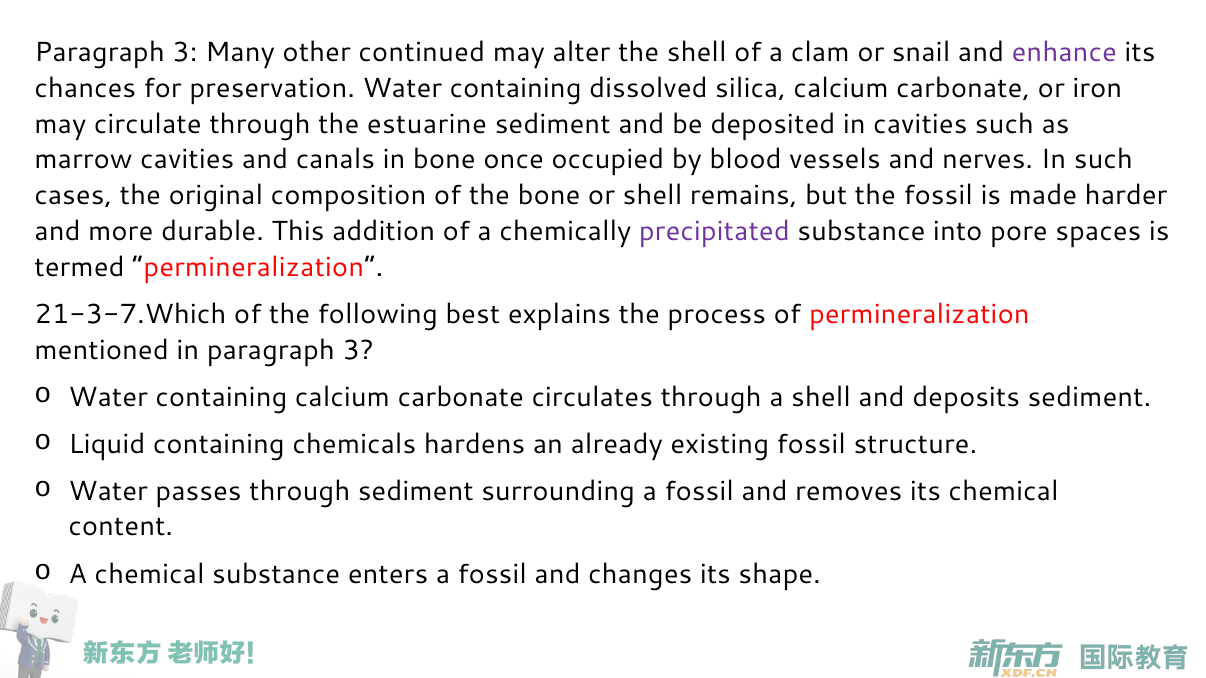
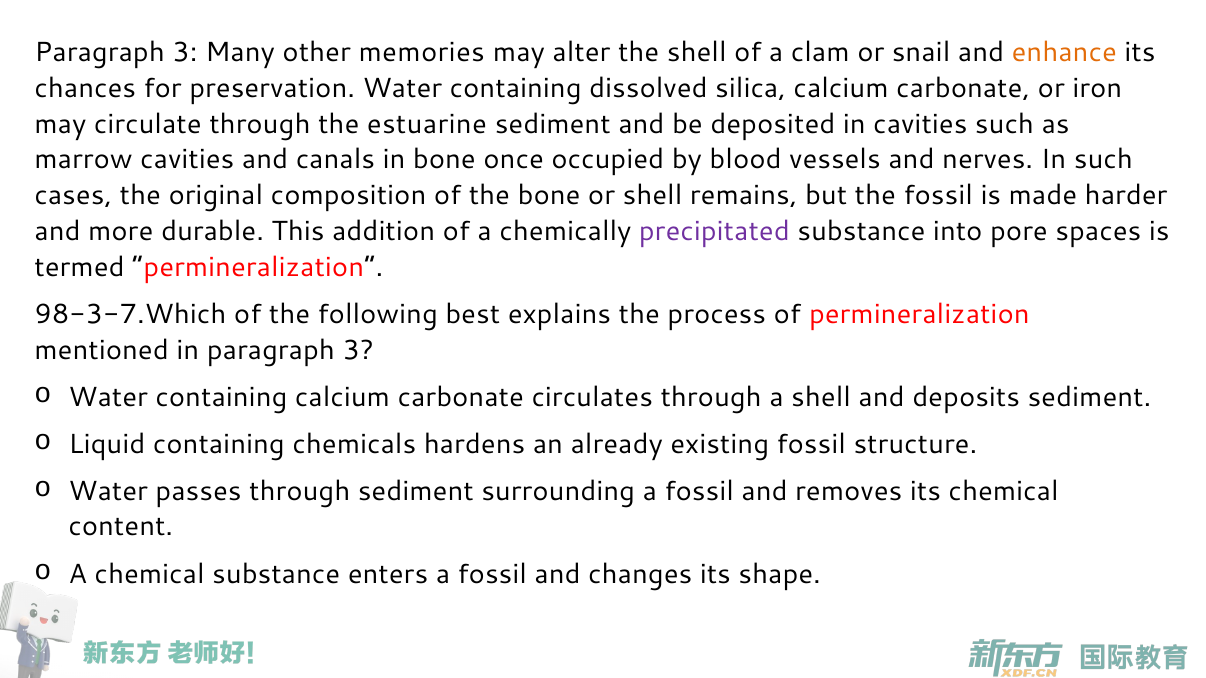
continued: continued -> memories
enhance colour: purple -> orange
21-3-7.Which: 21-3-7.Which -> 98-3-7.Which
